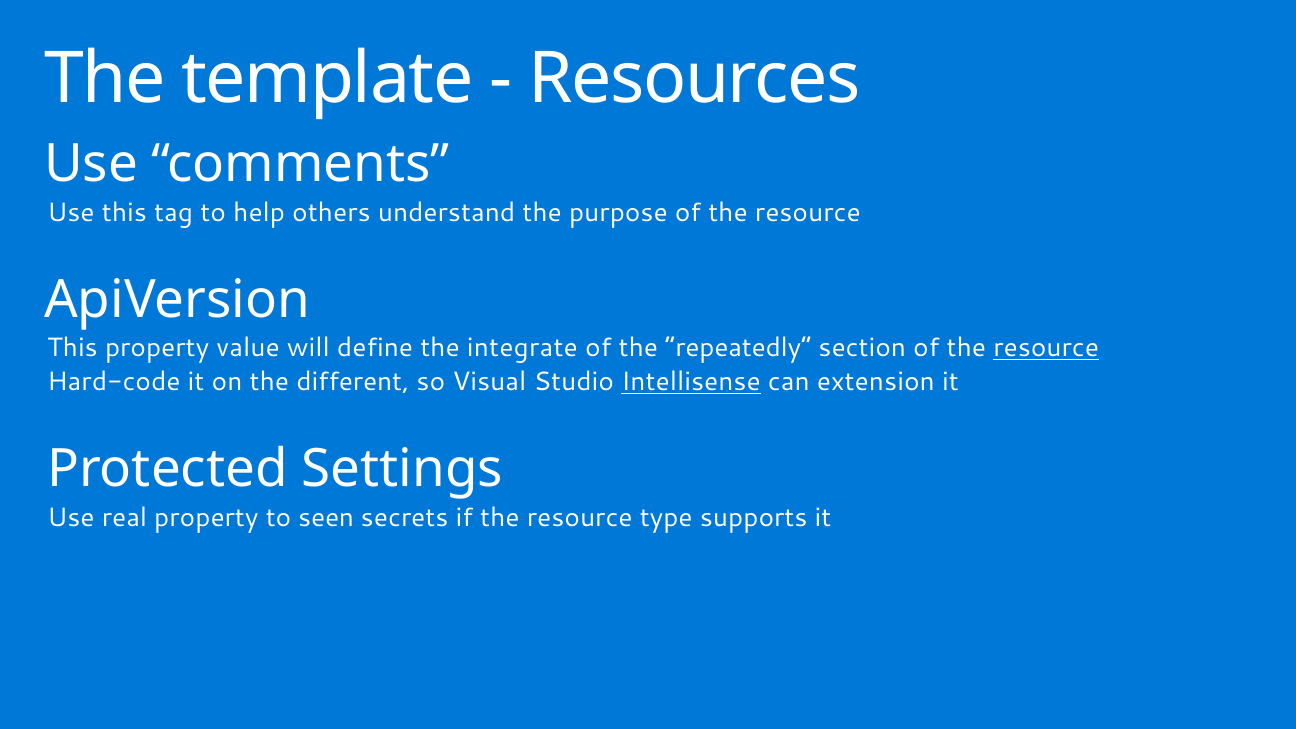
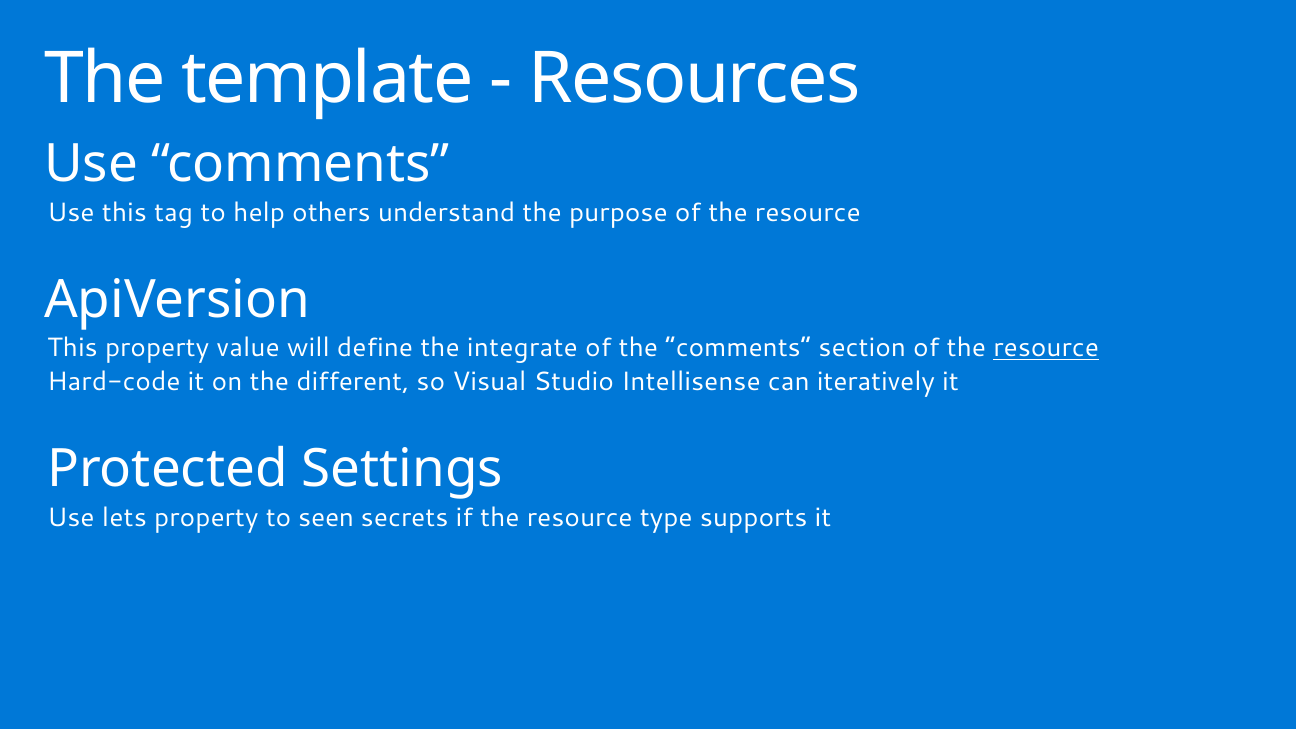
the repeatedly: repeatedly -> comments
Intellisense underline: present -> none
extension: extension -> iteratively
real: real -> lets
